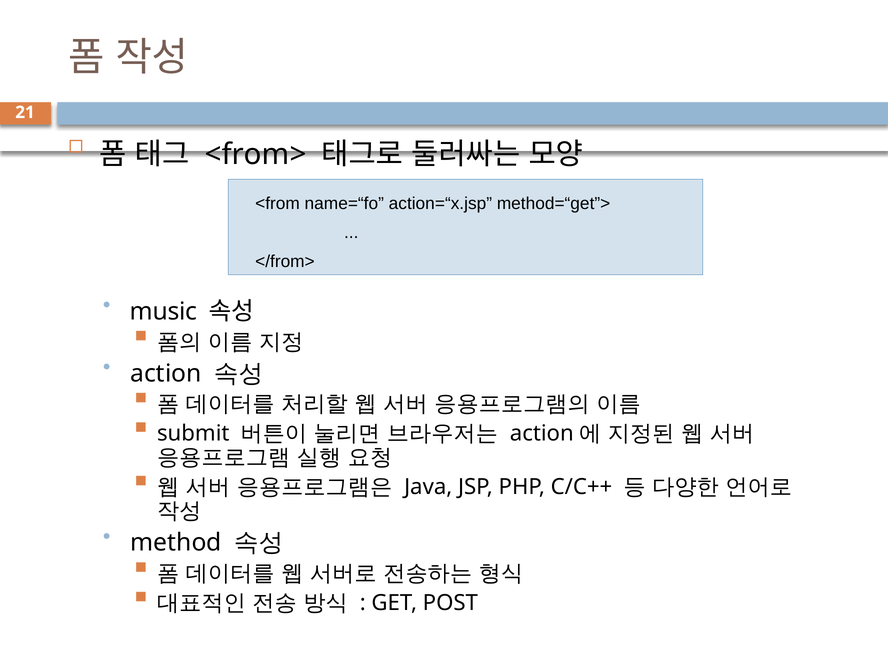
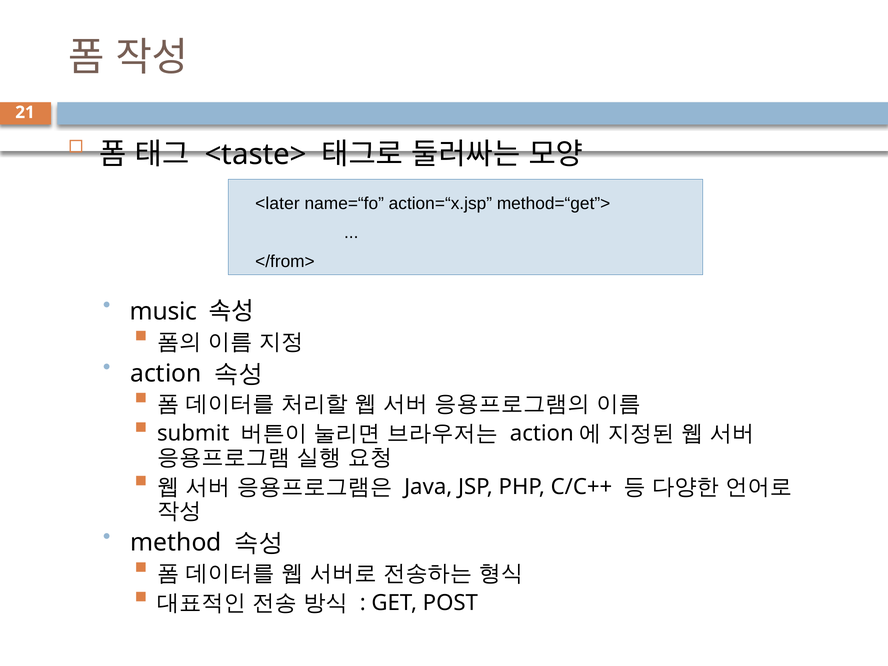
<from>: <from> -> <taste>
<from: <from -> <later
